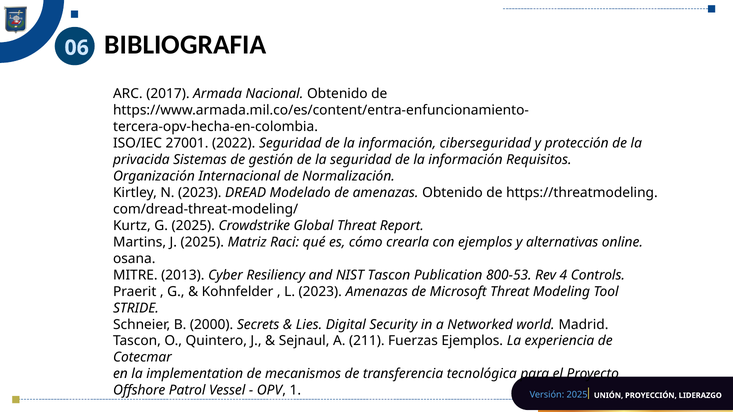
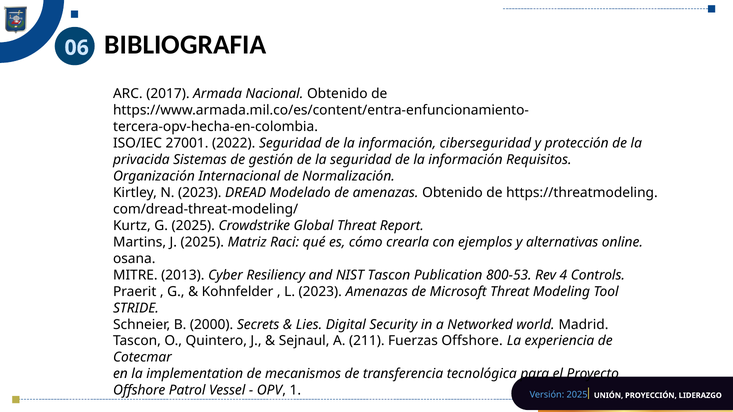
Fuerzas Ejemplos: Ejemplos -> Offshore
